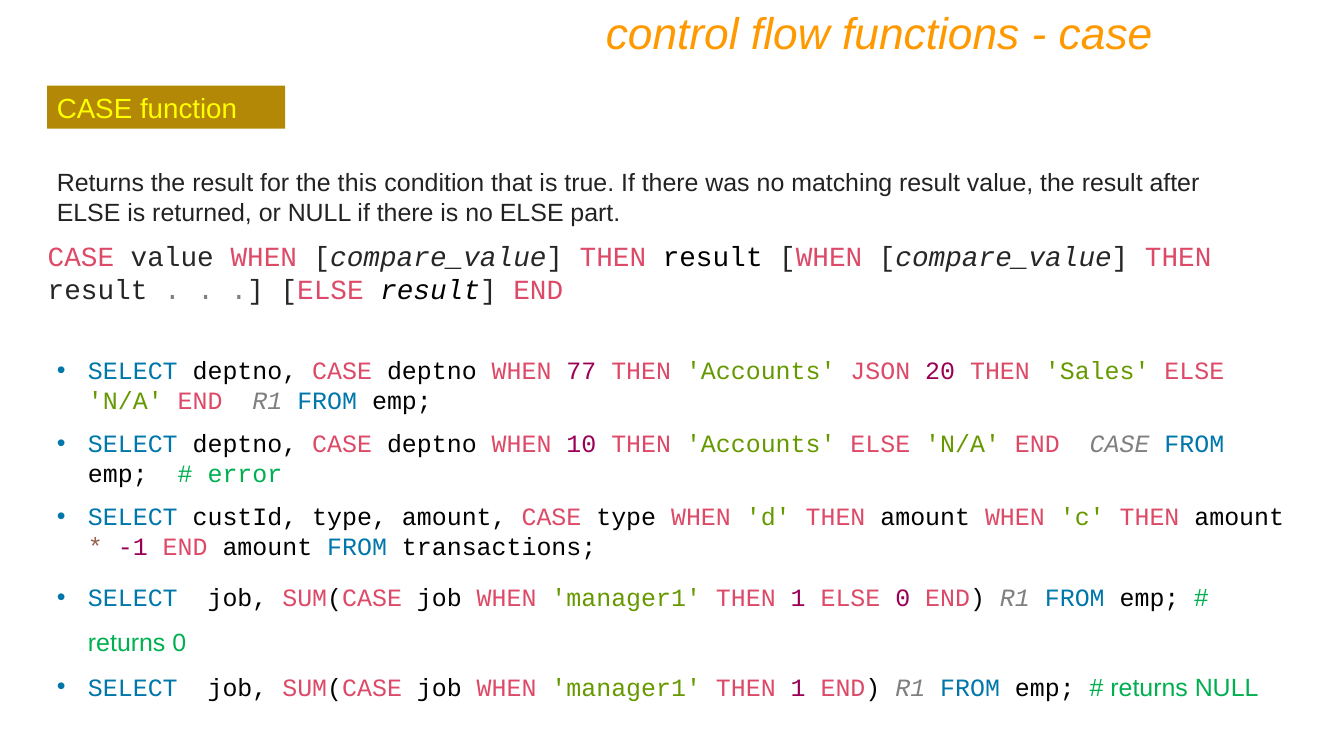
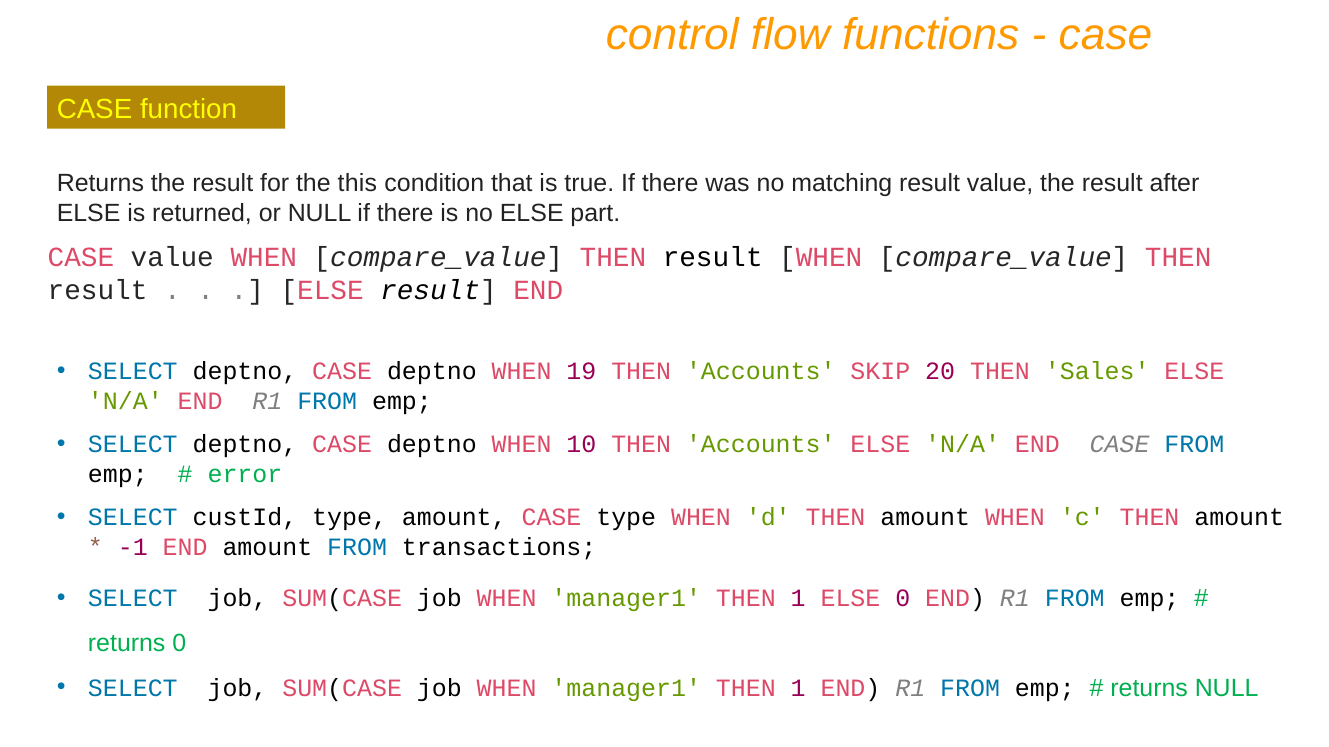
77: 77 -> 19
JSON: JSON -> SKIP
